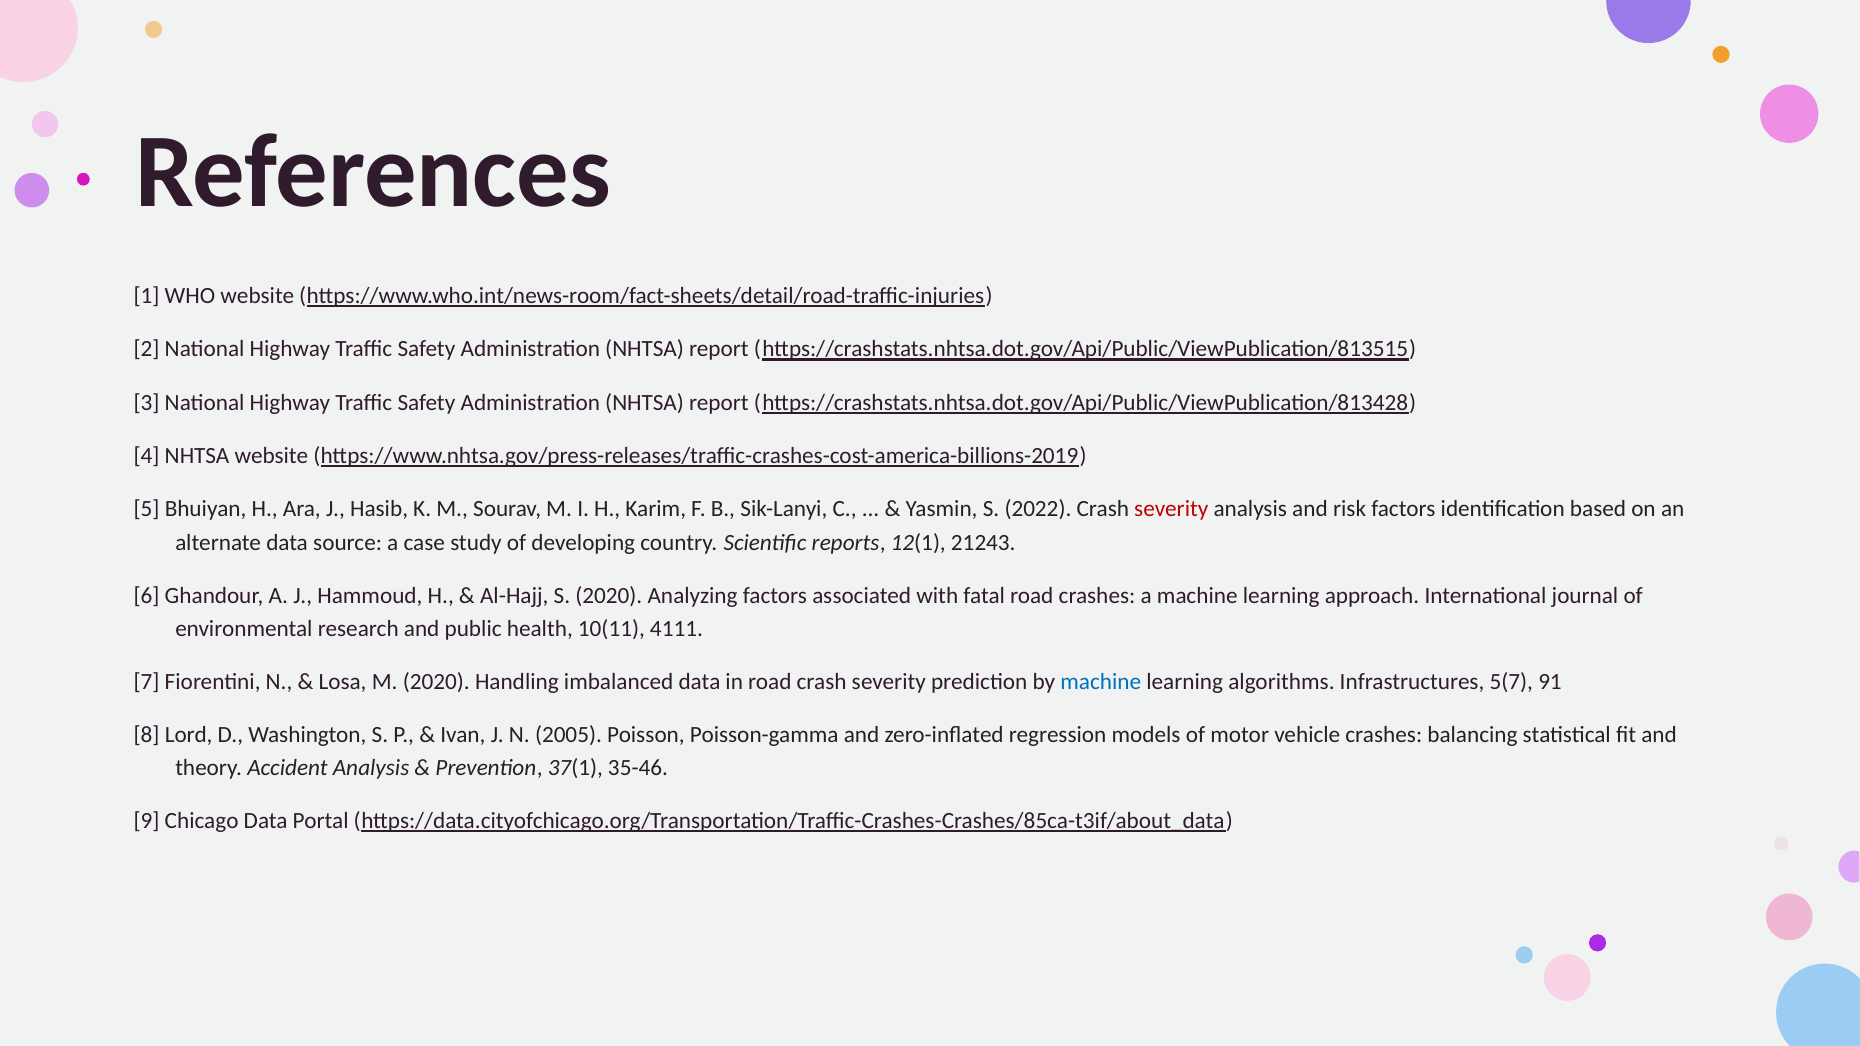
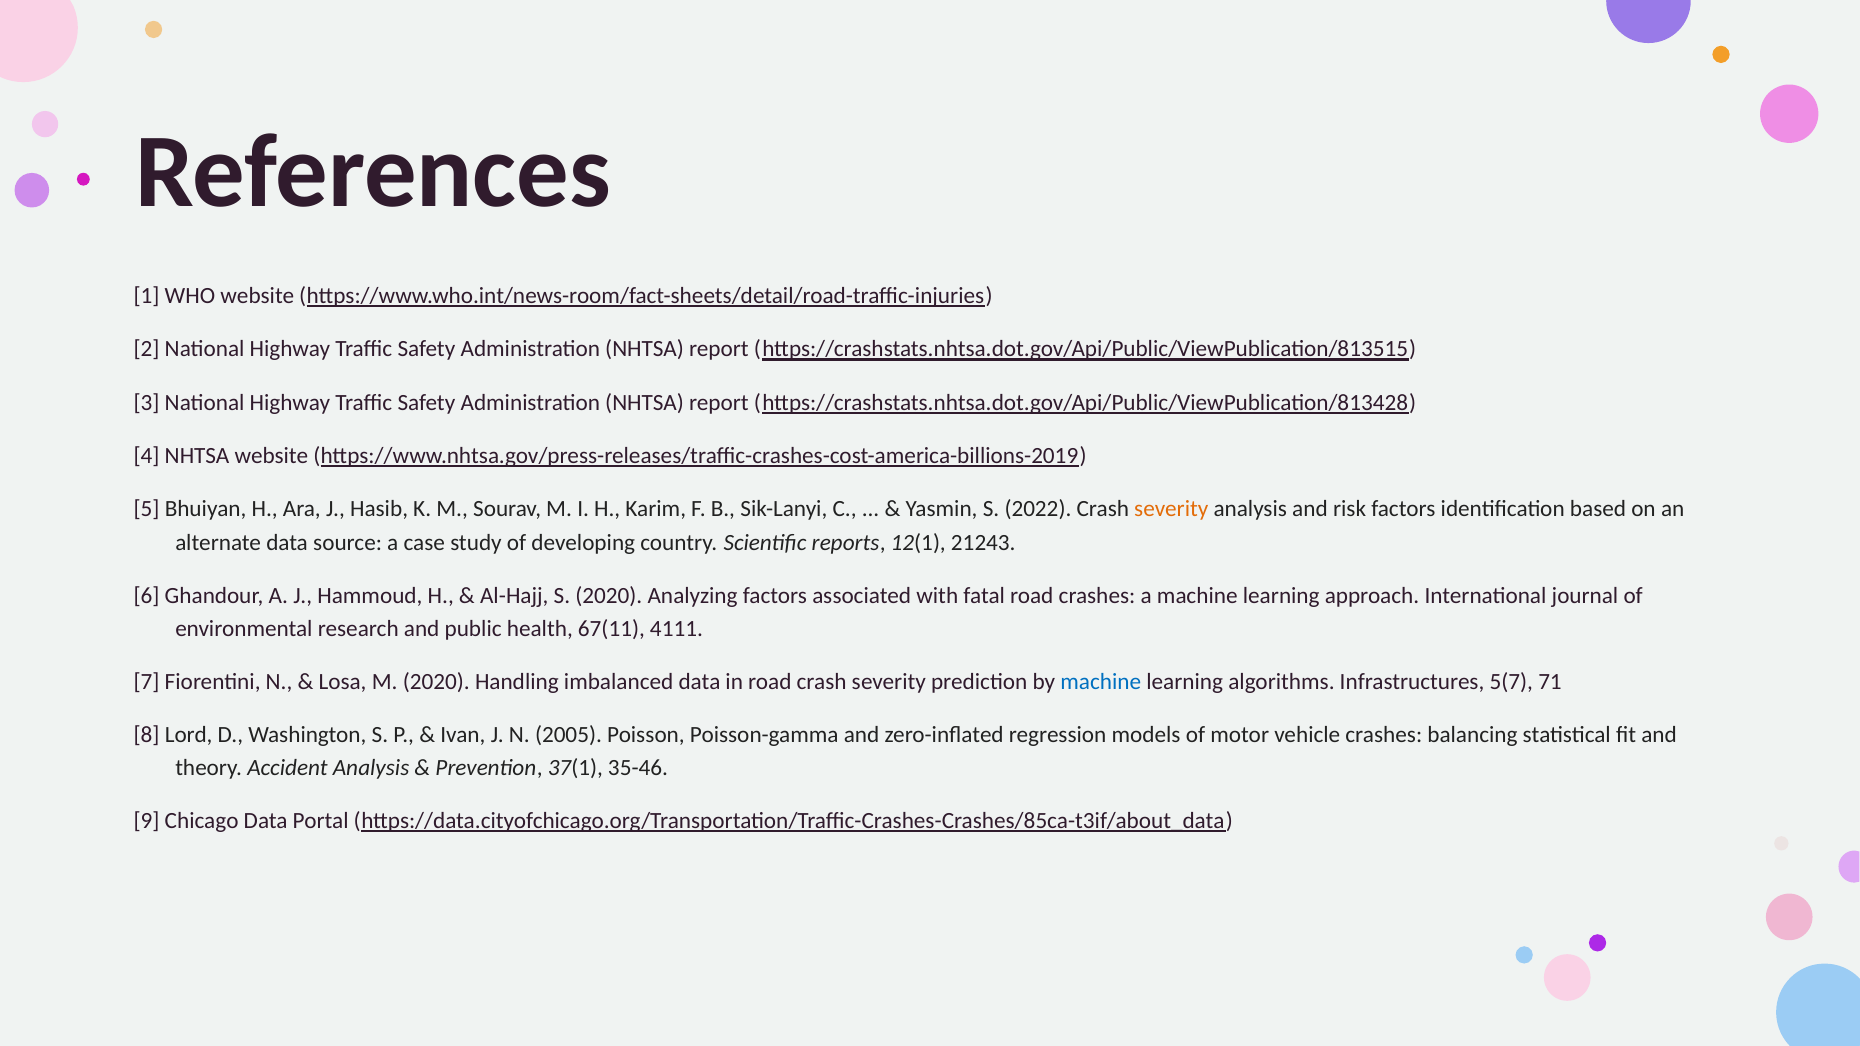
severity at (1171, 509) colour: red -> orange
10(11: 10(11 -> 67(11
91: 91 -> 71
